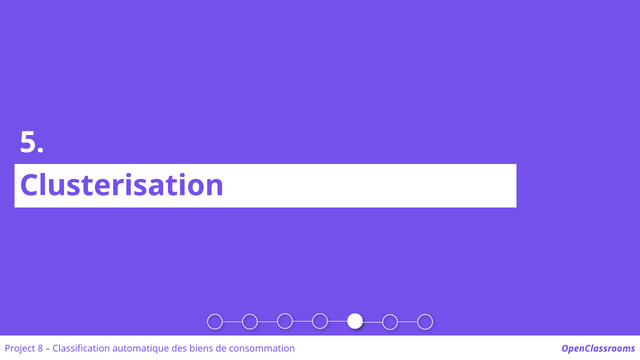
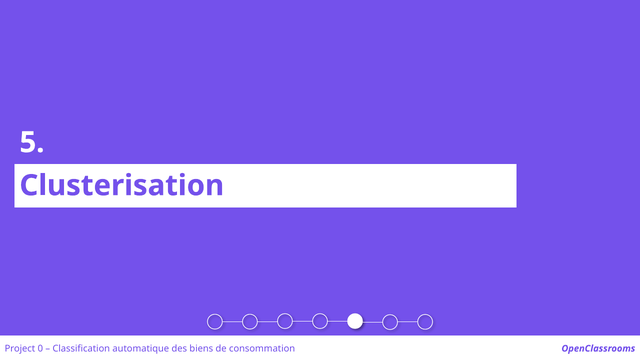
8: 8 -> 0
